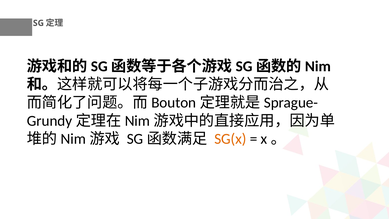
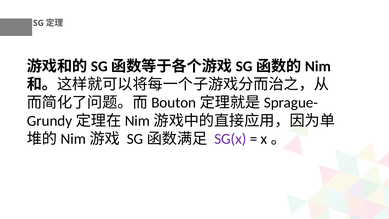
SG(x colour: orange -> purple
